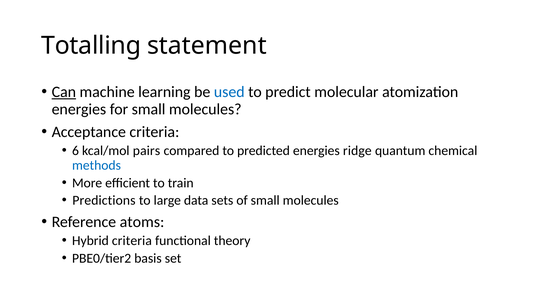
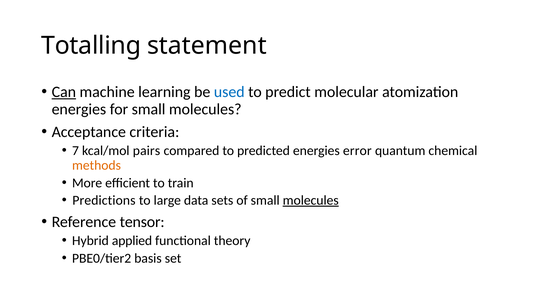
6: 6 -> 7
ridge: ridge -> error
methods colour: blue -> orange
molecules at (311, 200) underline: none -> present
atoms: atoms -> tensor
Hybrid criteria: criteria -> applied
